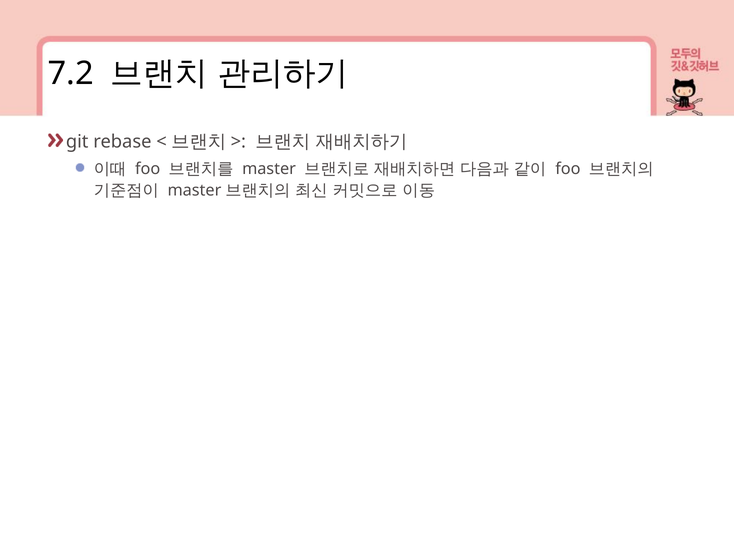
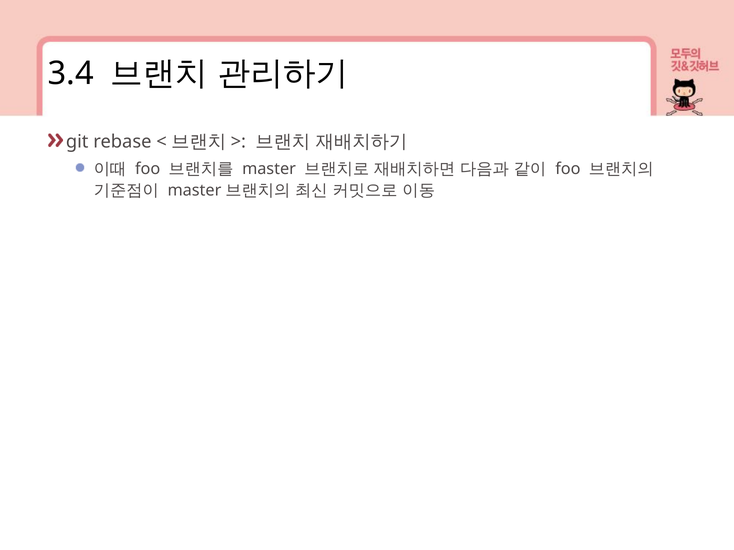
7.2: 7.2 -> 3.4
